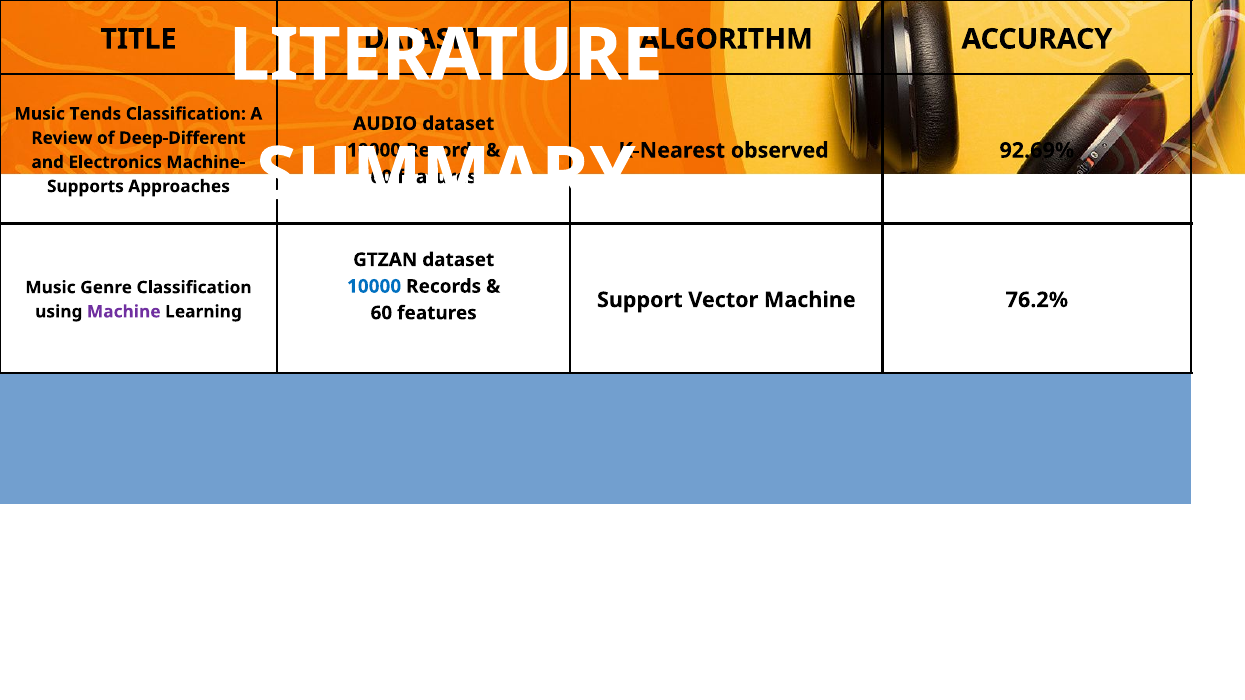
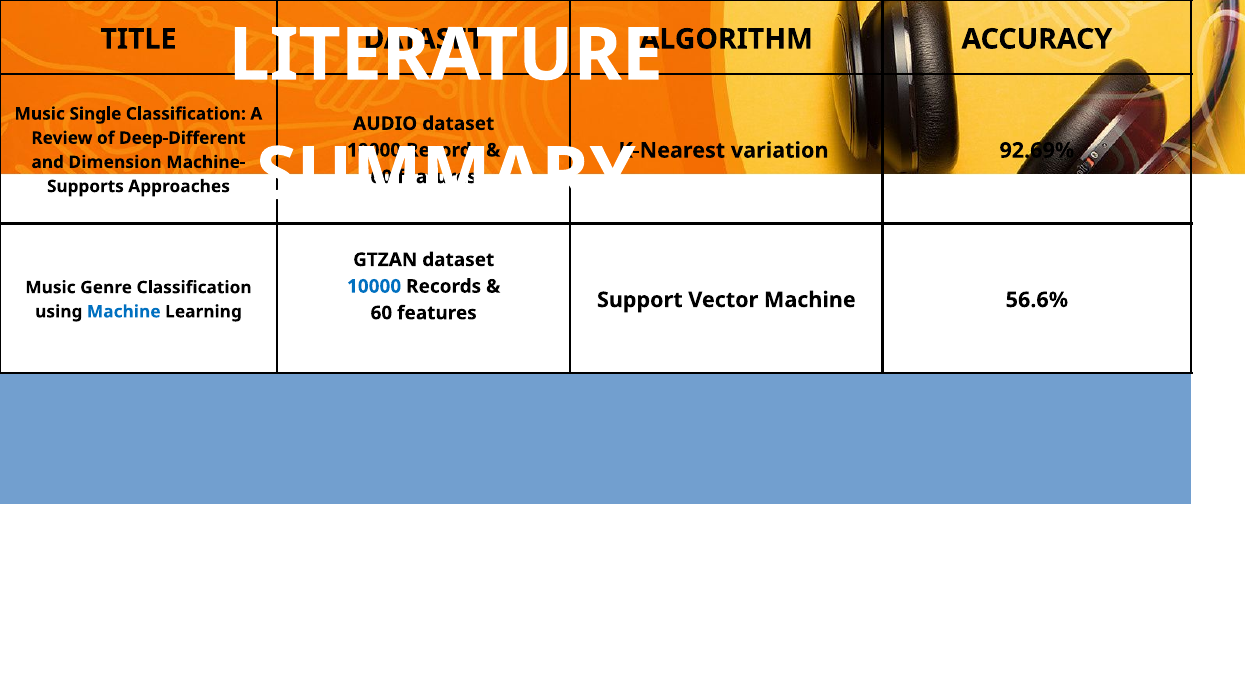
Tends: Tends -> Single
observed: observed -> variation
Electronics: Electronics -> Dimension
76.2%: 76.2% -> 56.6%
Machine at (124, 312) colour: purple -> blue
